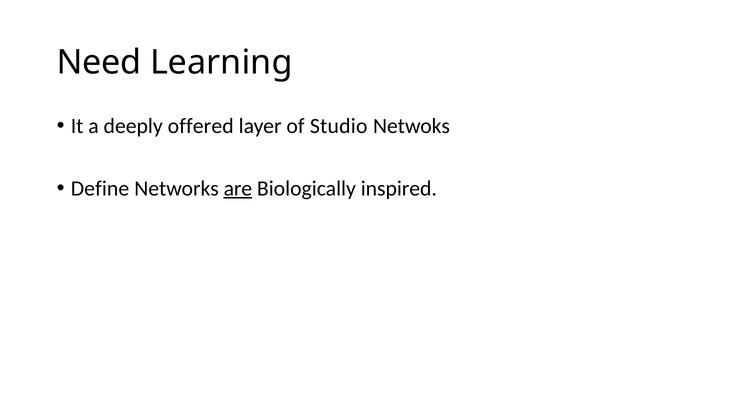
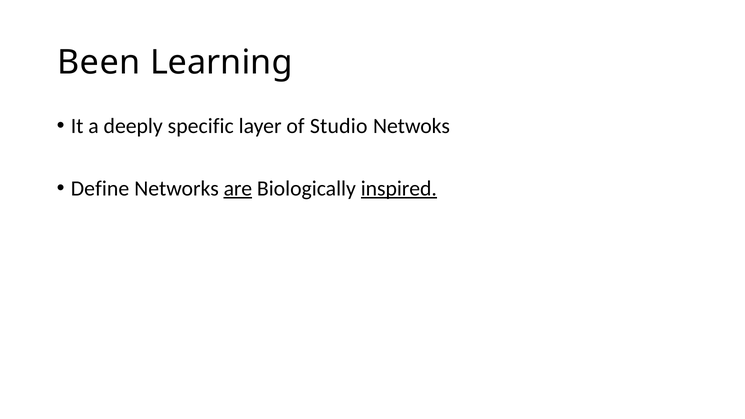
Need: Need -> Been
offered: offered -> specific
inspired underline: none -> present
